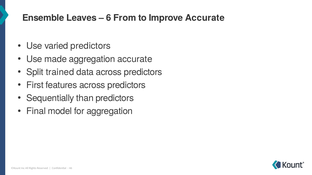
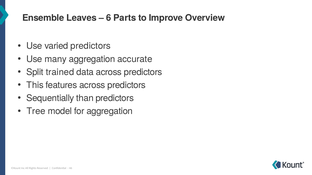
From: From -> Parts
Improve Accurate: Accurate -> Overview
made: made -> many
First: First -> This
Final: Final -> Tree
